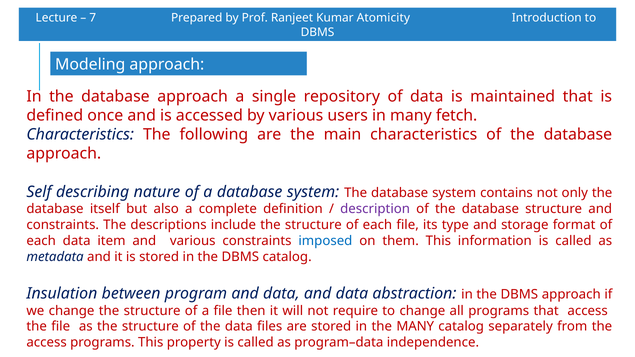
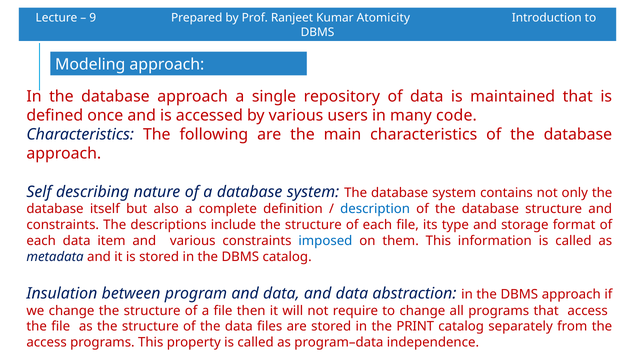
7: 7 -> 9
fetch: fetch -> code
description colour: purple -> blue
the MANY: MANY -> PRINT
